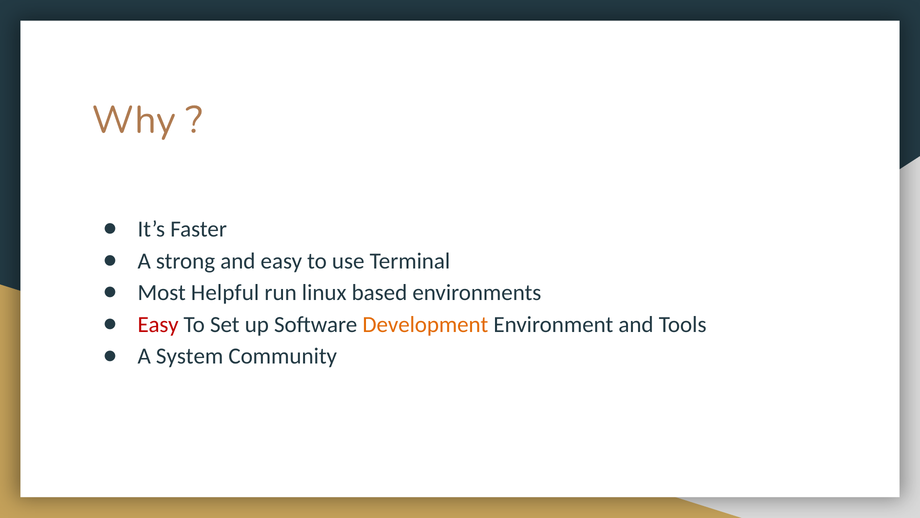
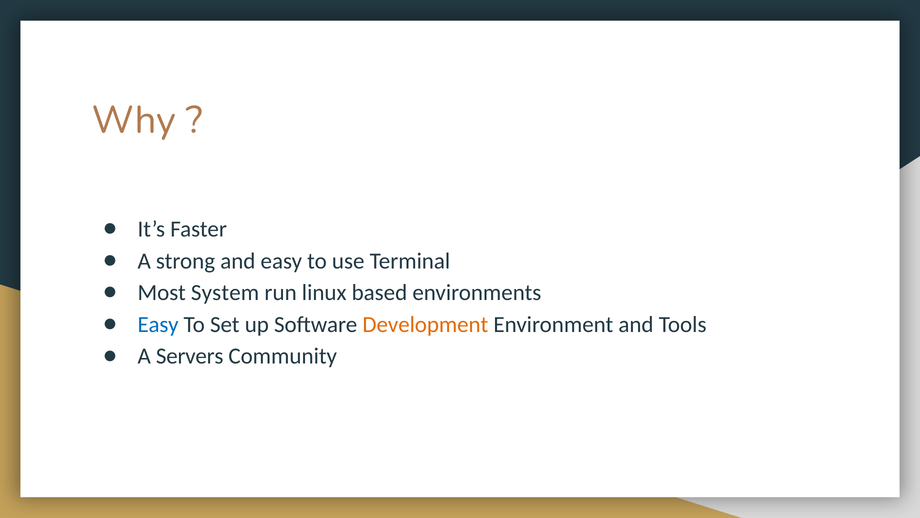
Helpful: Helpful -> System
Easy at (158, 324) colour: red -> blue
System: System -> Servers
